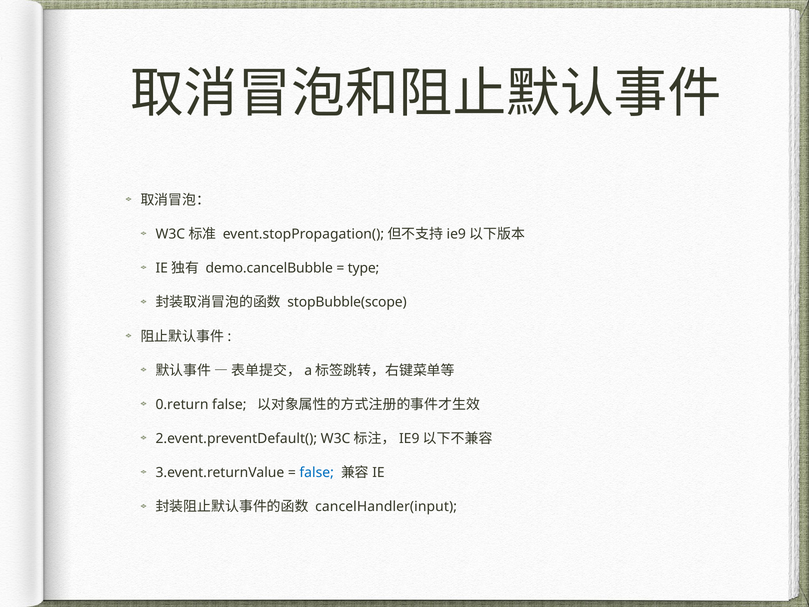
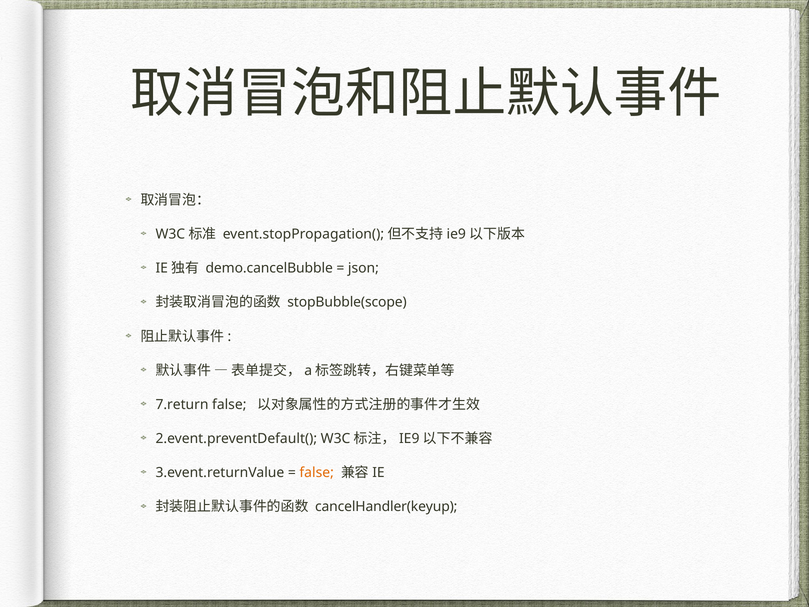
type: type -> json
0.return: 0.return -> 7.return
false at (317, 473) colour: blue -> orange
cancelHandler(input: cancelHandler(input -> cancelHandler(keyup
